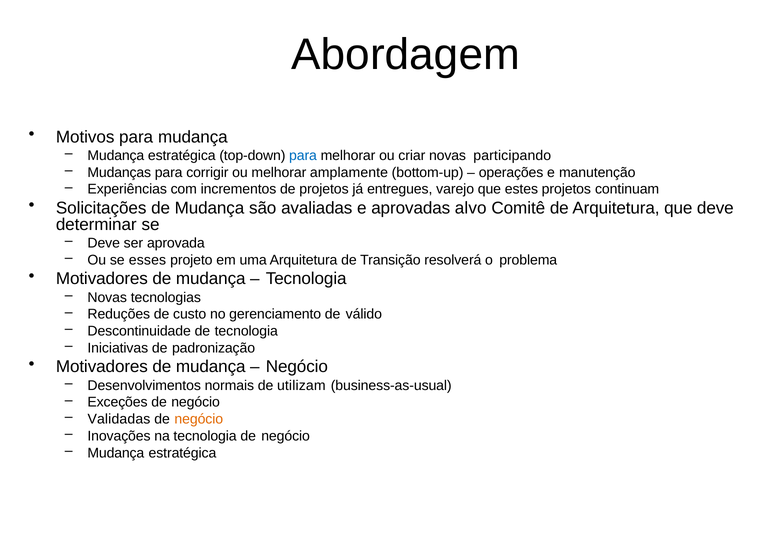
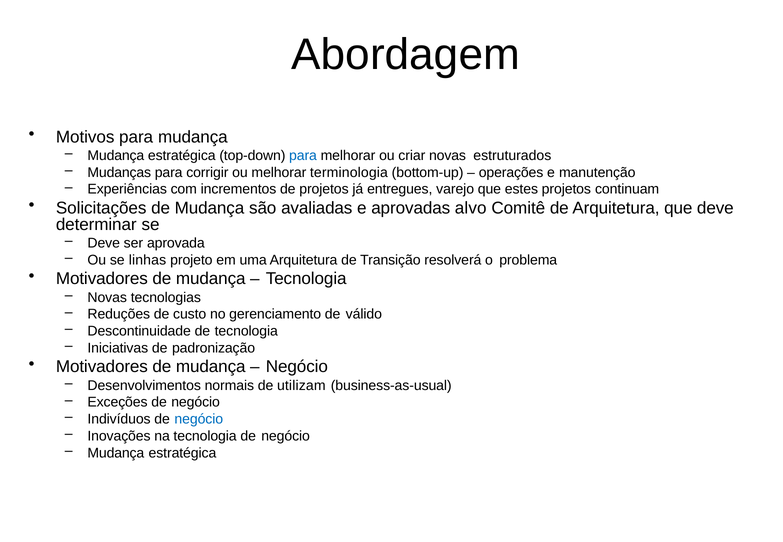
participando: participando -> estruturados
amplamente: amplamente -> terminologia
esses: esses -> linhas
Validadas: Validadas -> Indivíduos
negócio at (199, 419) colour: orange -> blue
